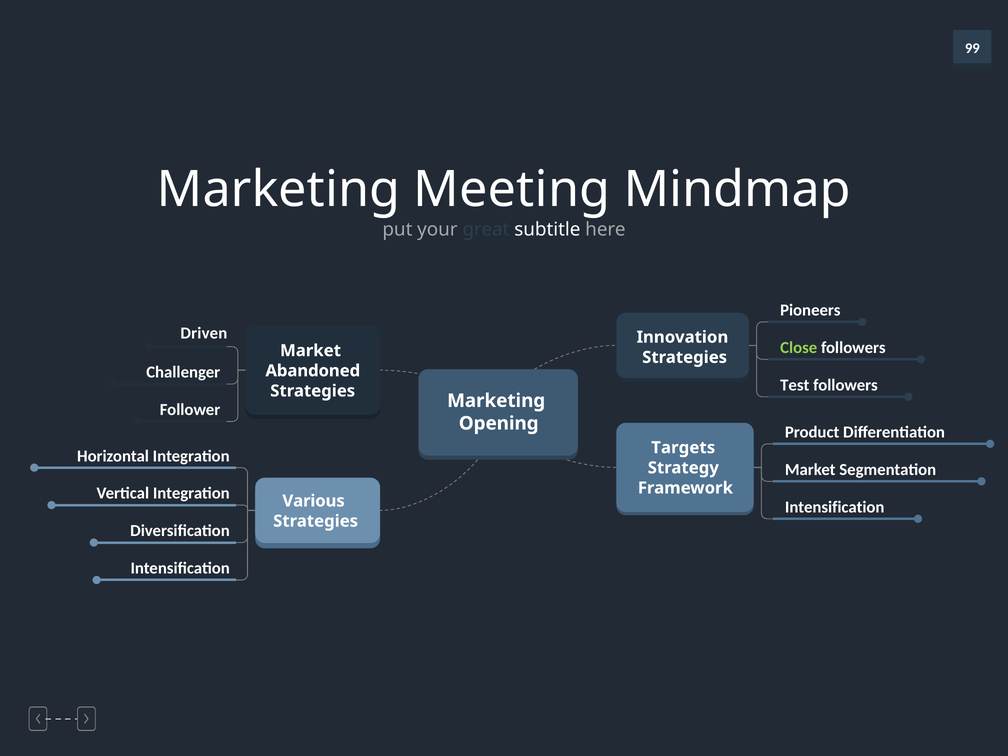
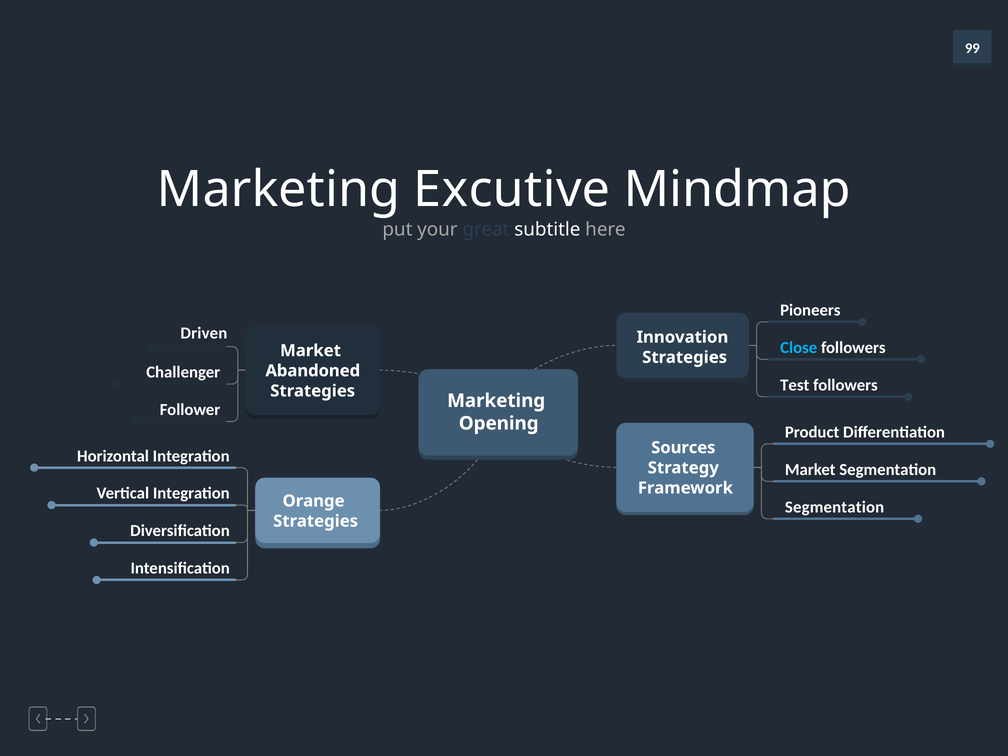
Meeting: Meeting -> Excutive
Close colour: light green -> light blue
Targets: Targets -> Sources
Various: Various -> Orange
Intensification at (835, 507): Intensification -> Segmentation
